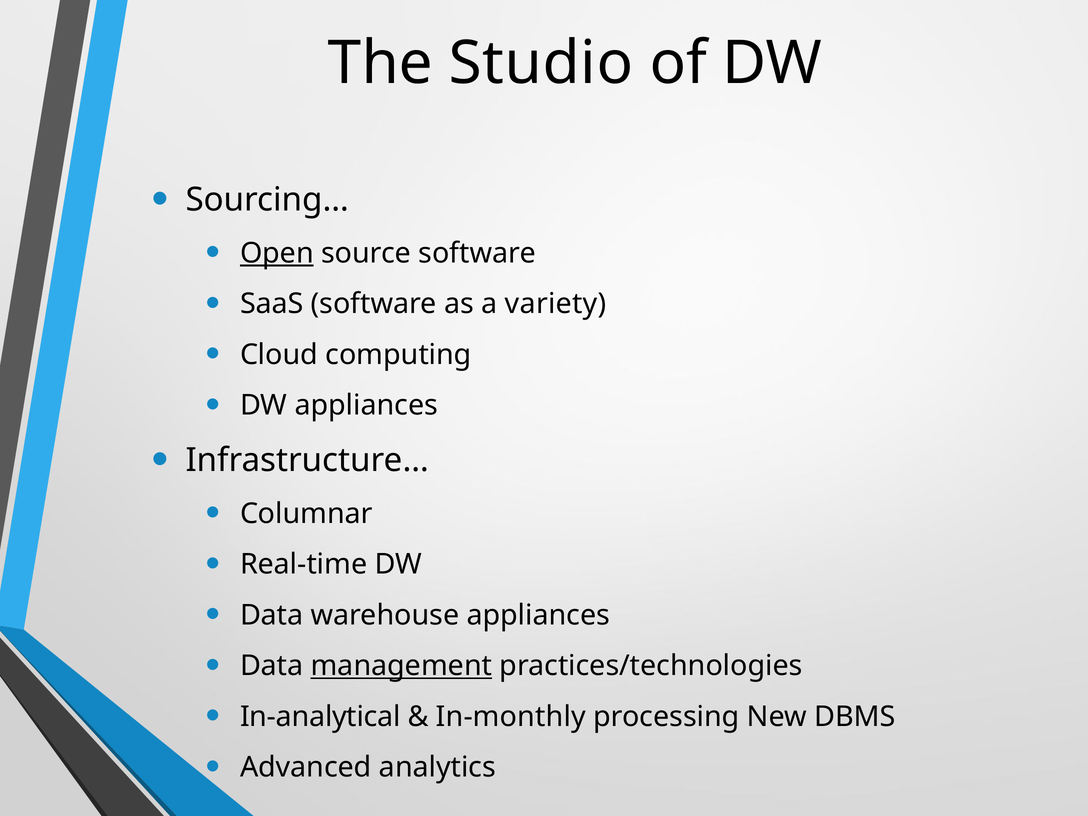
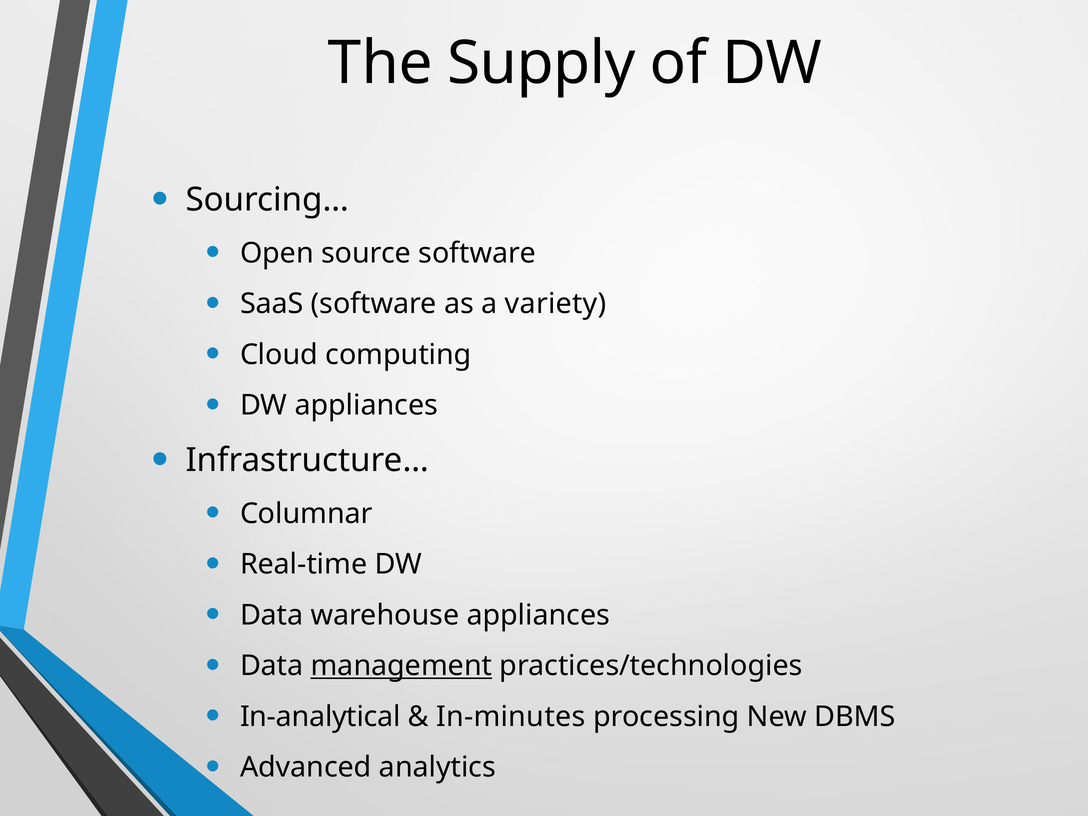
Studio: Studio -> Supply
Open underline: present -> none
In-monthly: In-monthly -> In-minutes
